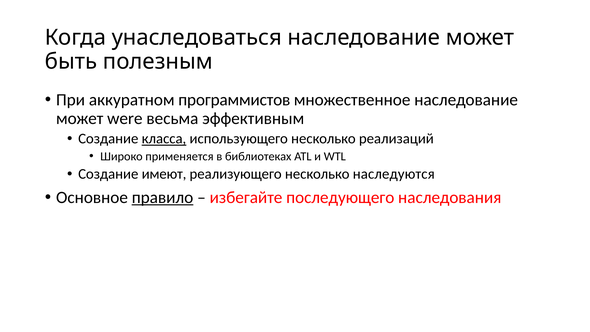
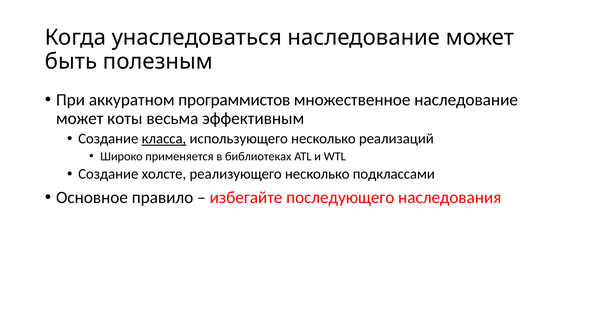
were: were -> коты
имеют: имеют -> холсте
наследуются: наследуются -> подклассами
правило underline: present -> none
